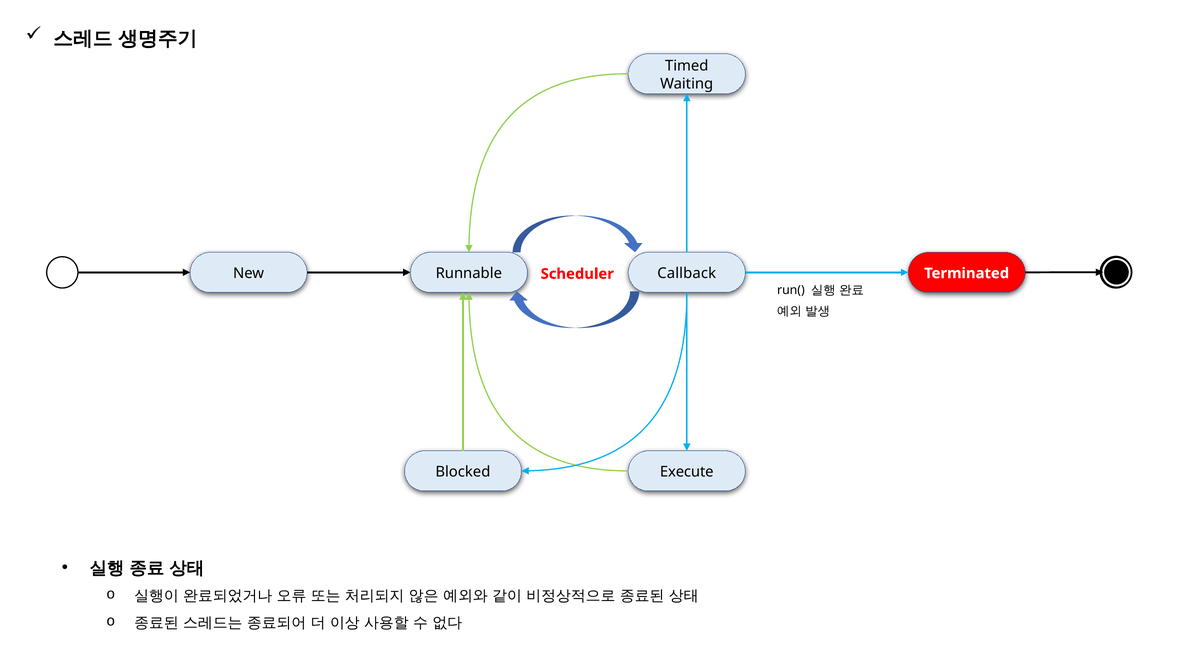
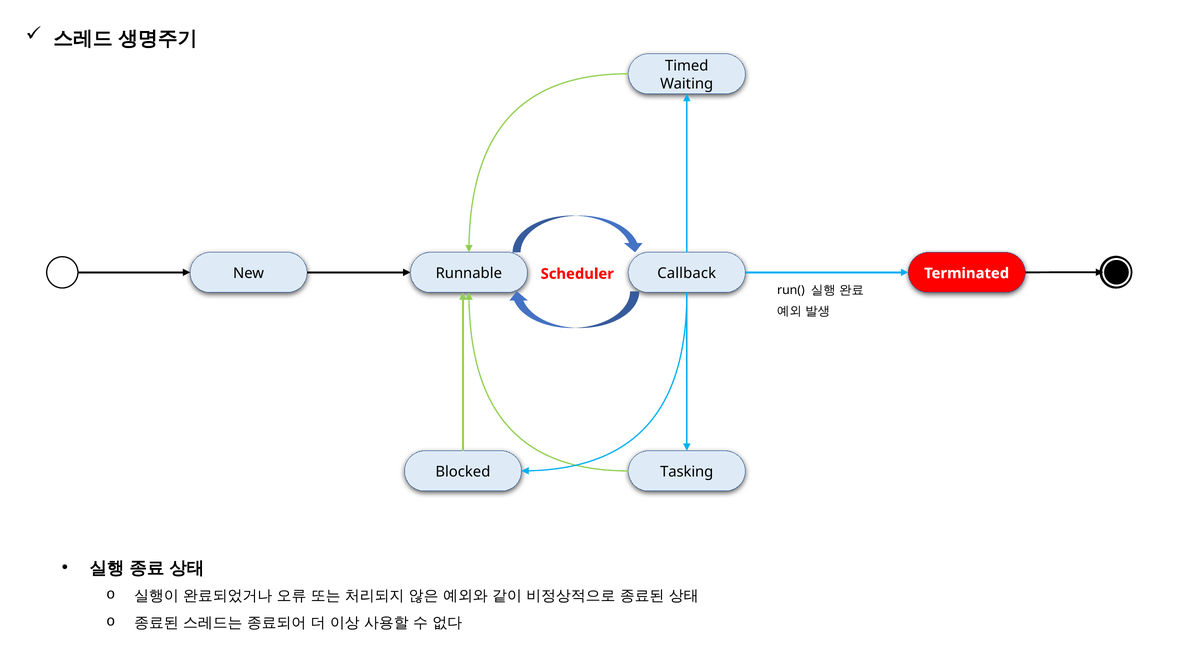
Execute: Execute -> Tasking
